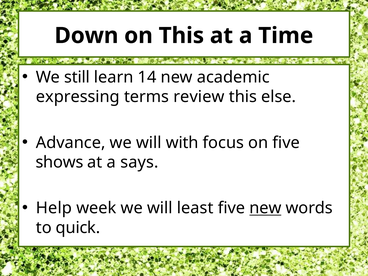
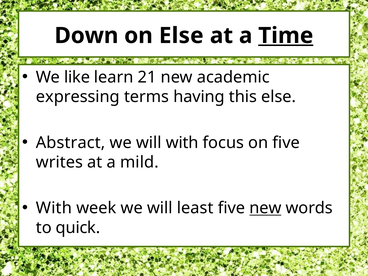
on This: This -> Else
Time underline: none -> present
still: still -> like
14: 14 -> 21
review: review -> having
Advance: Advance -> Abstract
shows: shows -> writes
says: says -> mild
Help at (54, 208): Help -> With
